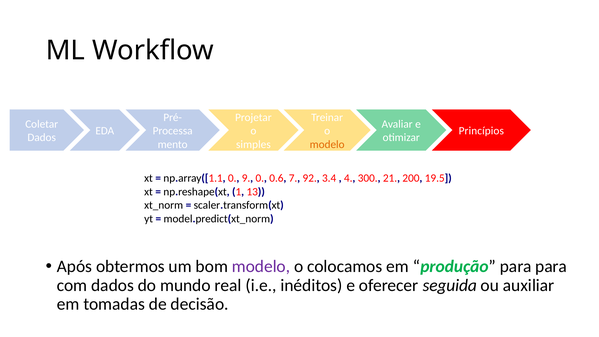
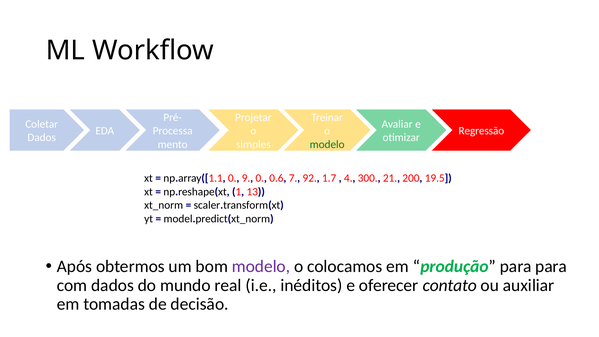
Princípios: Princípios -> Regressão
modelo at (327, 144) colour: orange -> green
3.4: 3.4 -> 1.7
seguida: seguida -> contato
